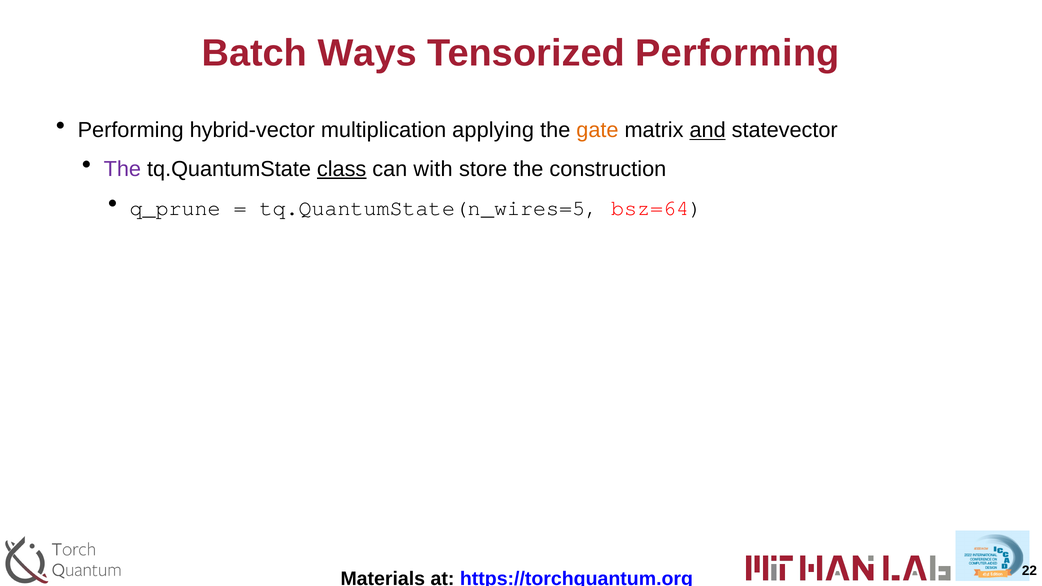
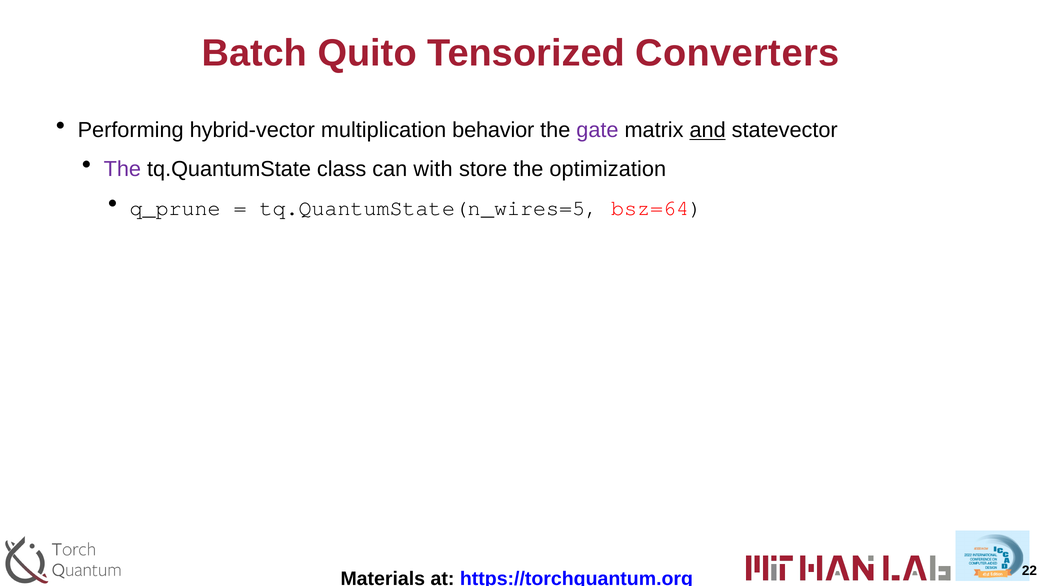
Ways: Ways -> Quito
Tensorized Performing: Performing -> Converters
applying: applying -> behavior
gate colour: orange -> purple
class underline: present -> none
construction: construction -> optimization
